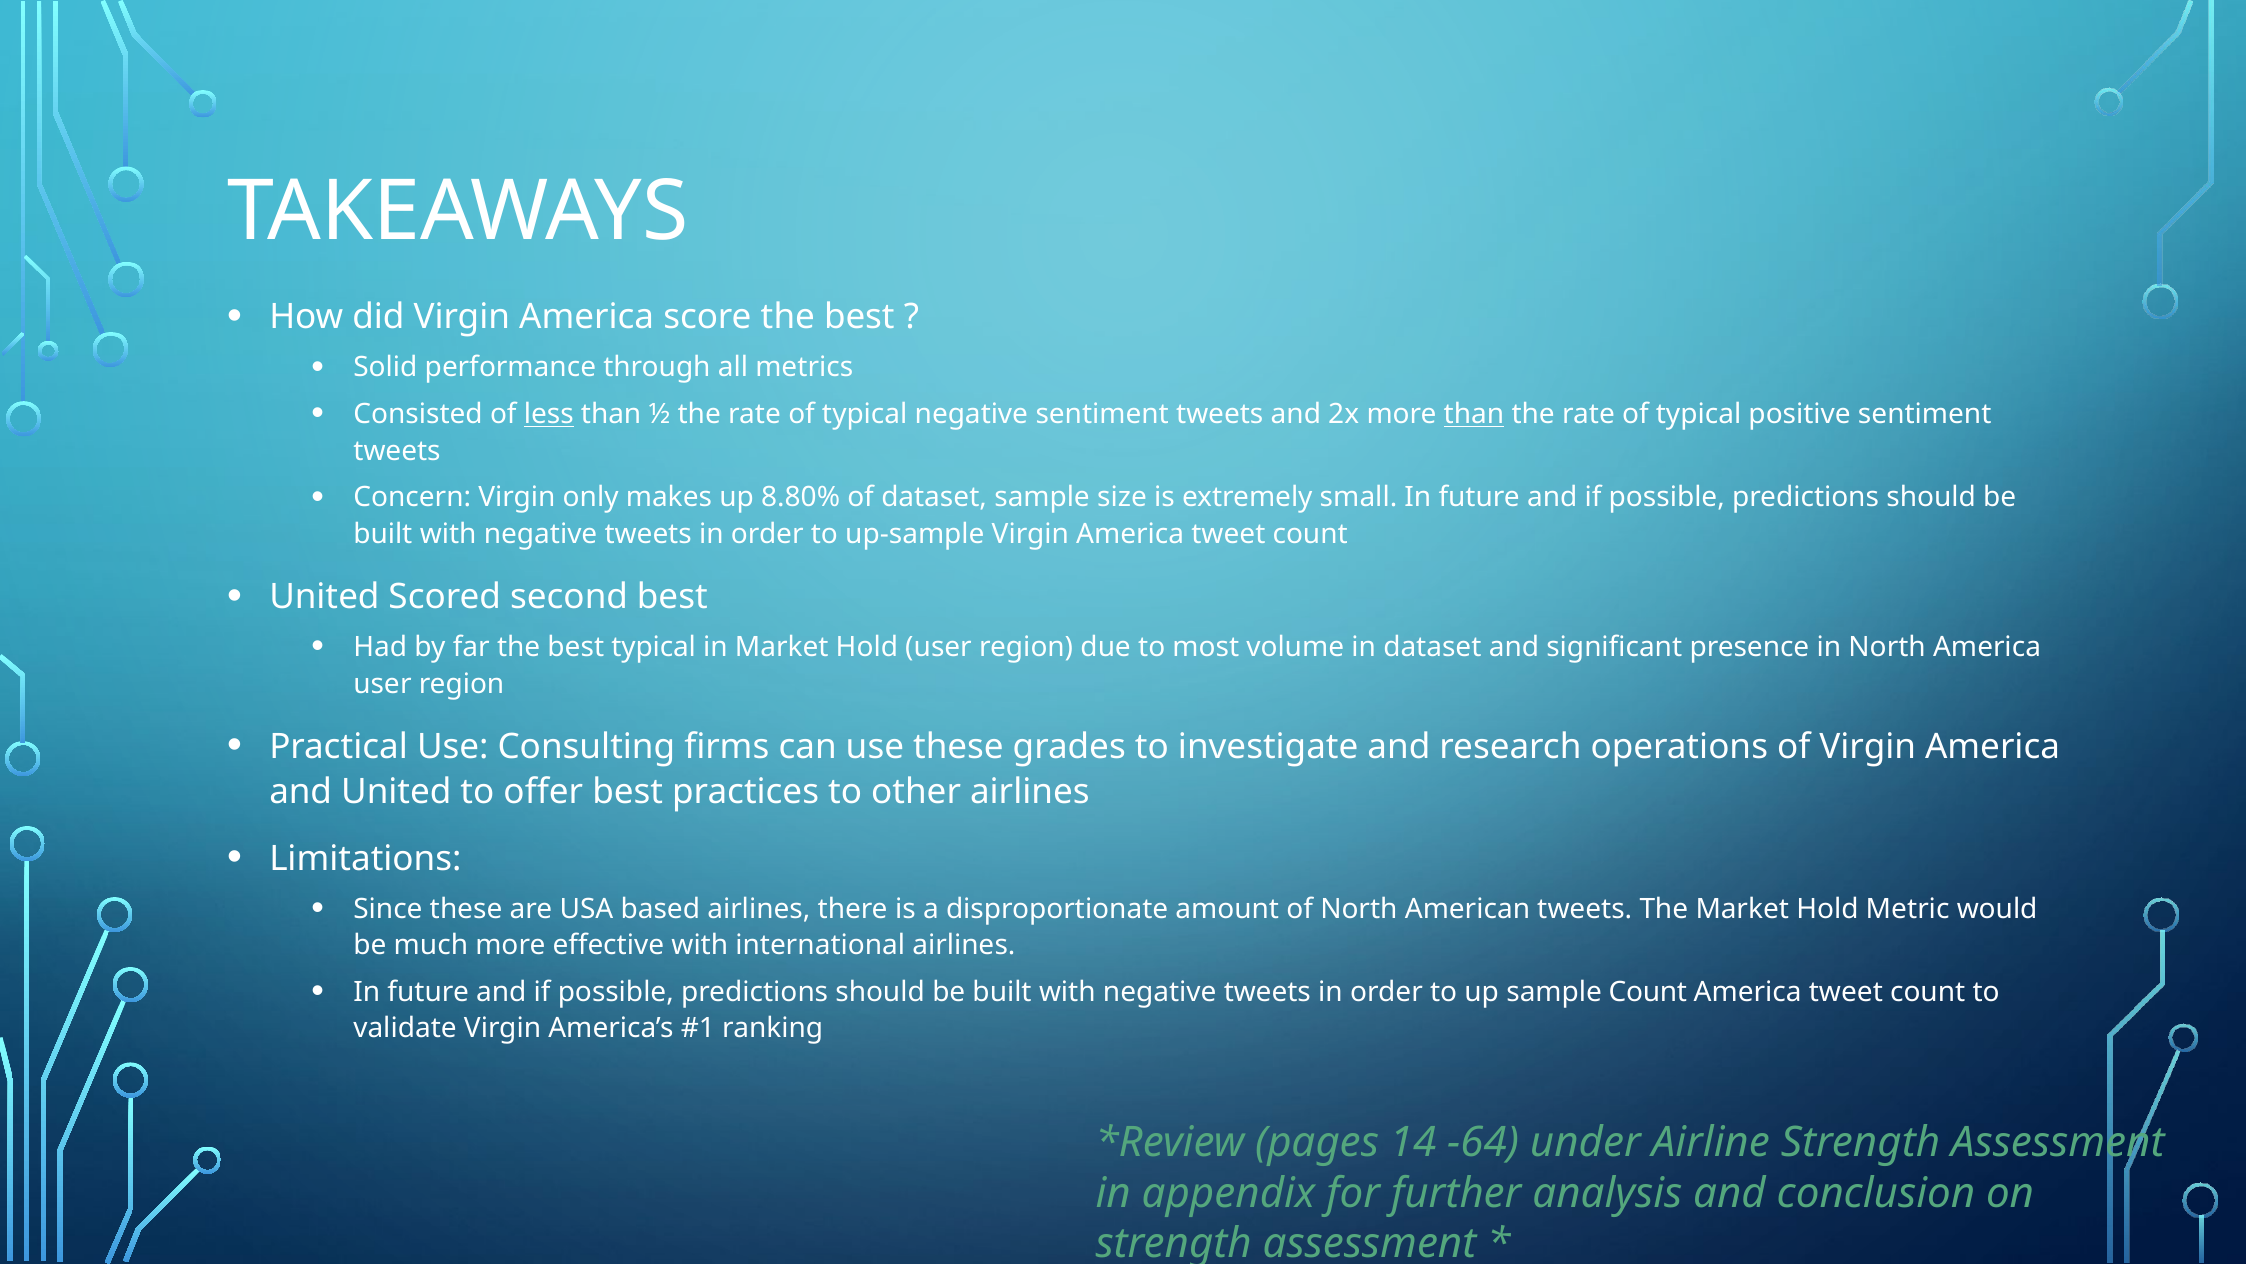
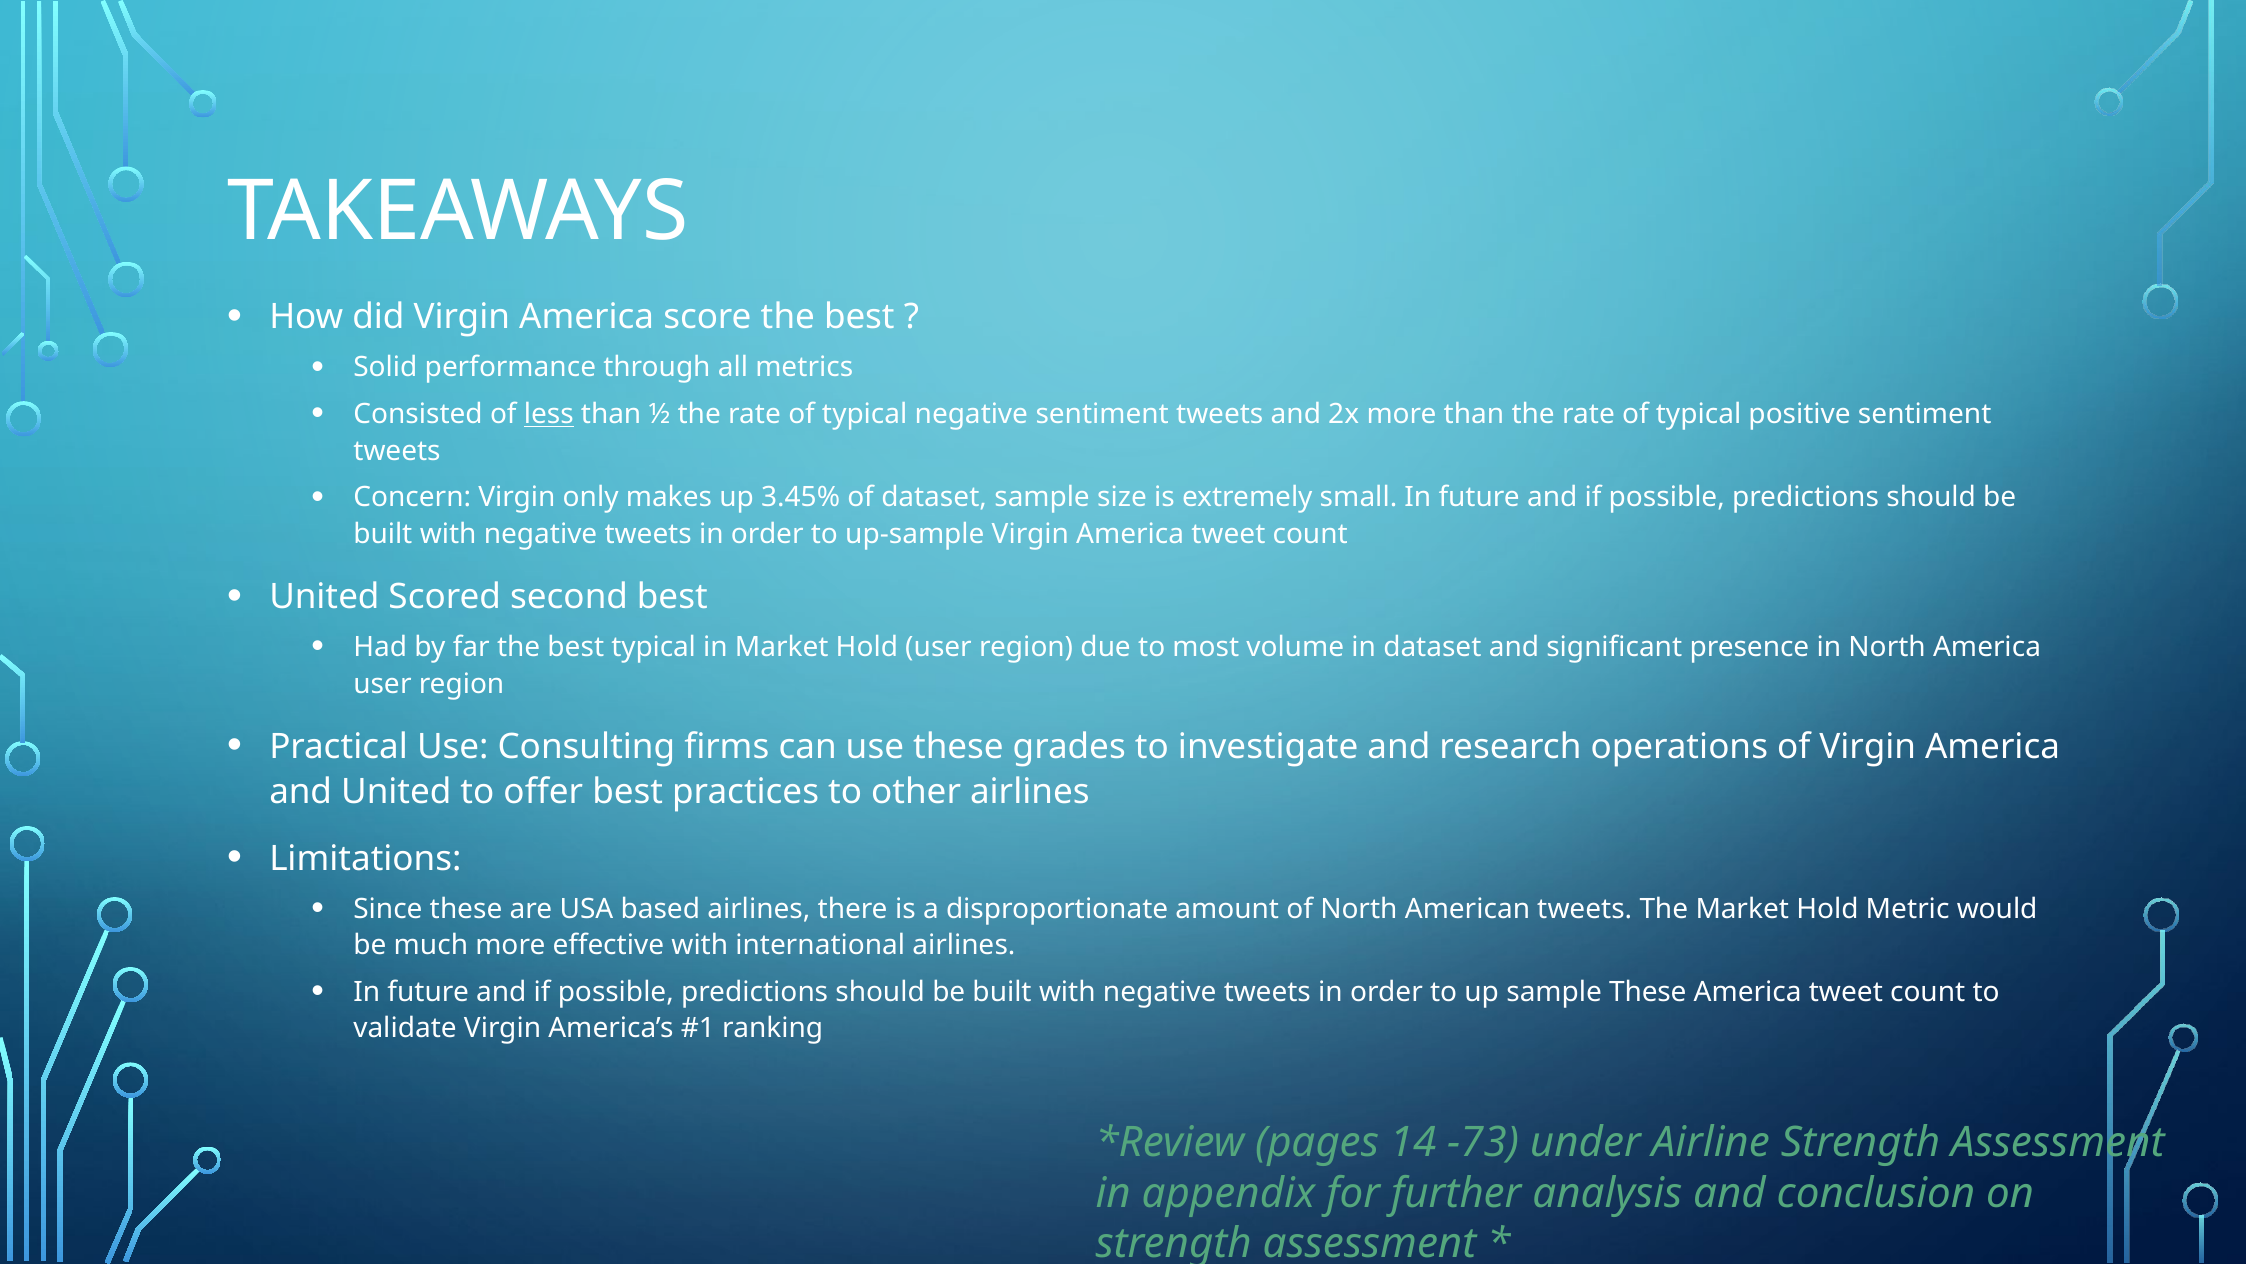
than at (1474, 414) underline: present -> none
8.80%: 8.80% -> 3.45%
sample Count: Count -> These
-64: -64 -> -73
